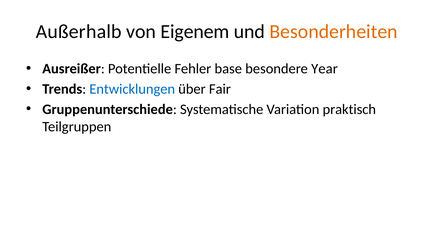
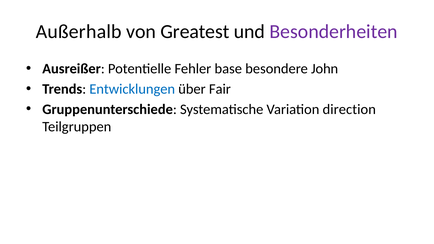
Eigenem: Eigenem -> Greatest
Besonderheiten colour: orange -> purple
Year: Year -> John
praktisch: praktisch -> direction
